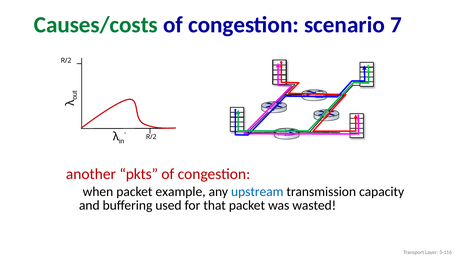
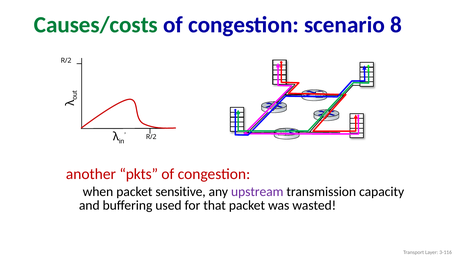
7: 7 -> 8
example: example -> sensitive
upstream colour: blue -> purple
